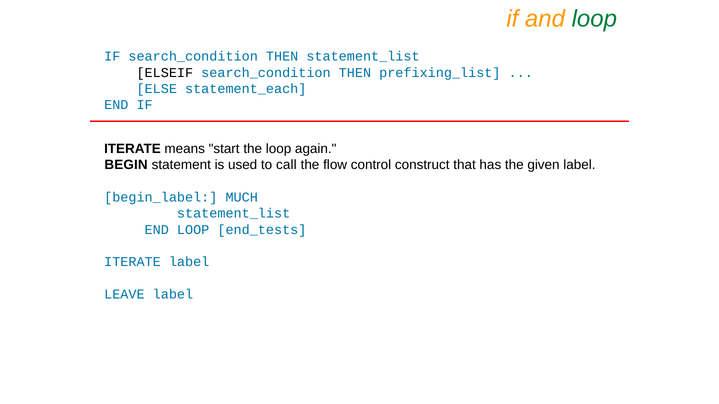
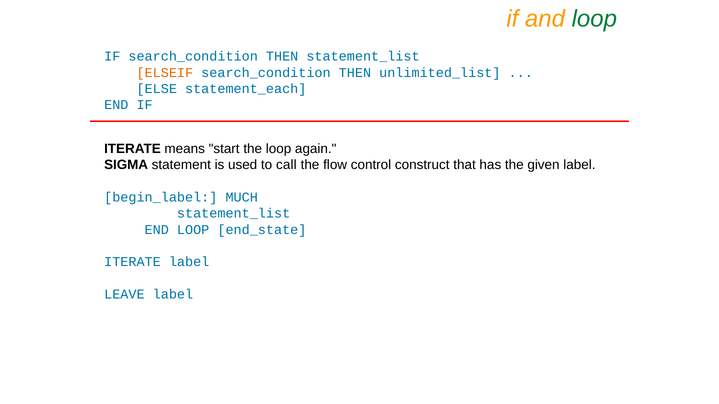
ELSEIF colour: black -> orange
prefixing_list: prefixing_list -> unlimited_list
BEGIN: BEGIN -> SIGMA
end_tests: end_tests -> end_state
